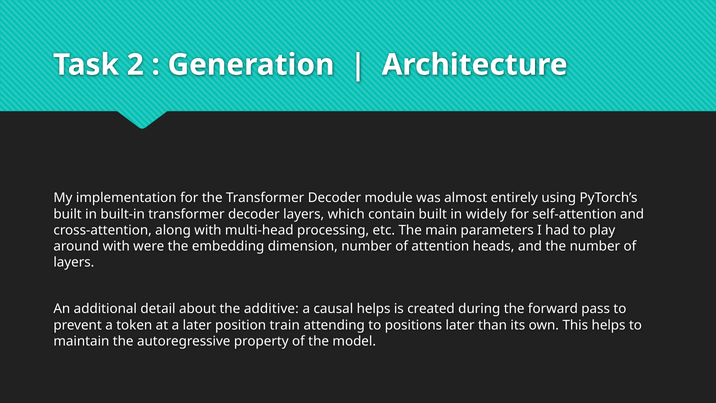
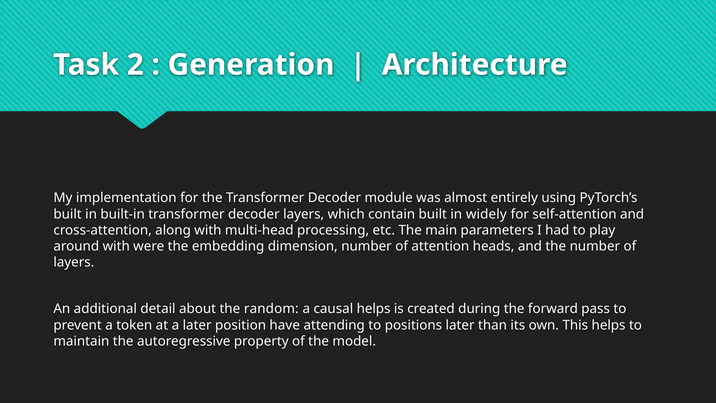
additive: additive -> random
train: train -> have
